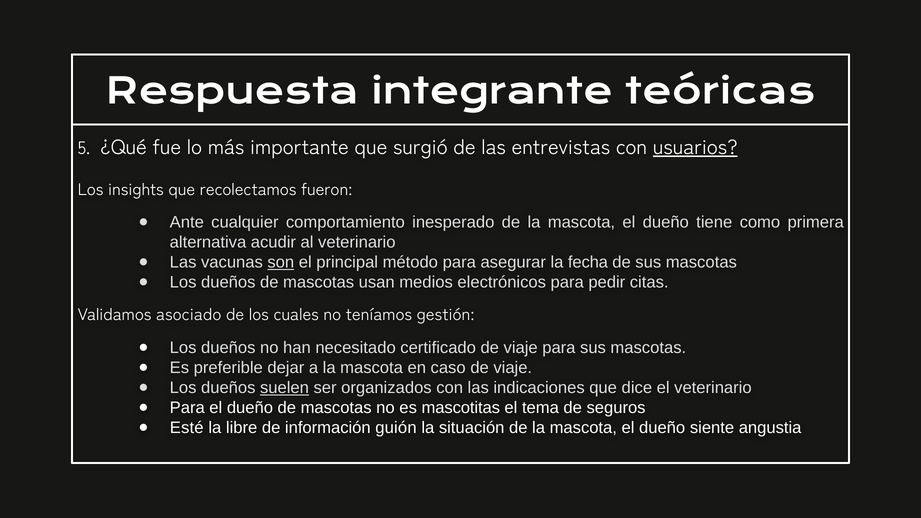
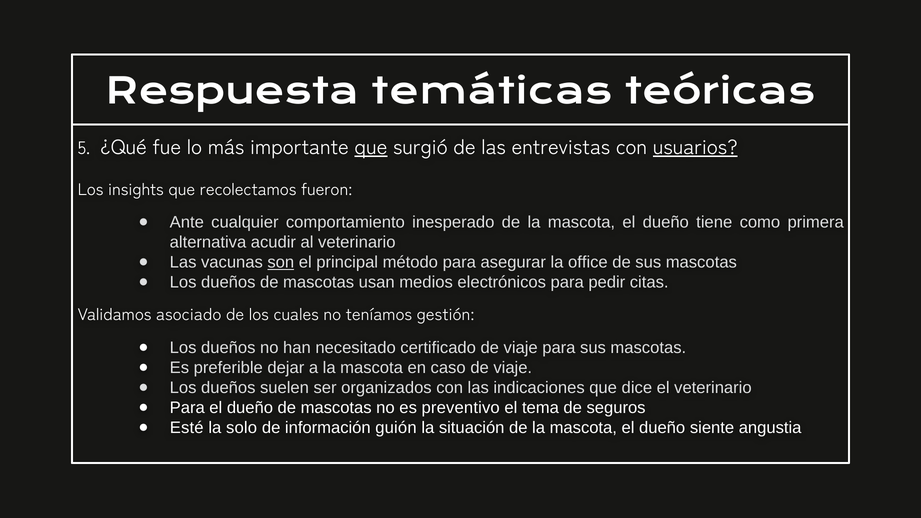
integrante: integrante -> temáticas
que at (371, 148) underline: none -> present
fecha: fecha -> office
suelen underline: present -> none
mascotitas: mascotitas -> preventivo
libre: libre -> solo
